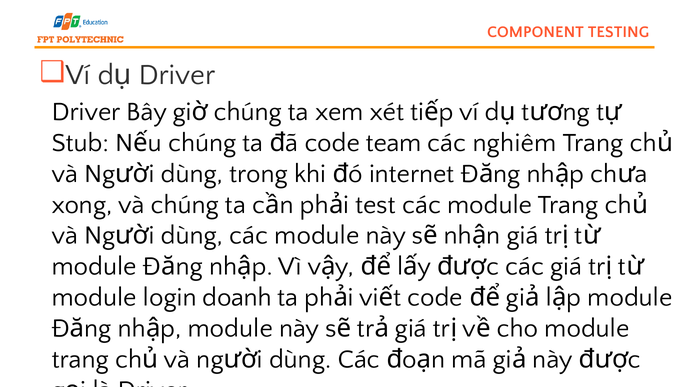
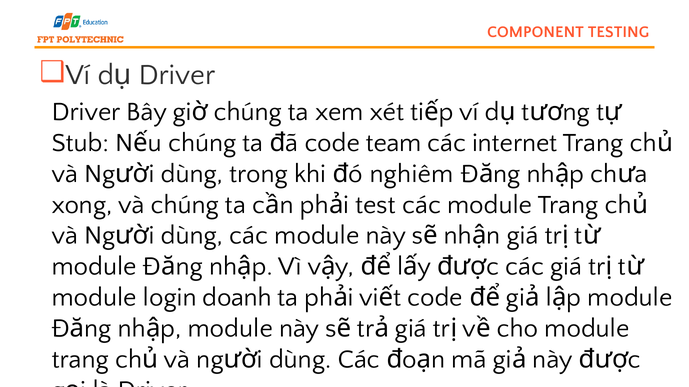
nghiêm: nghiêm -> internet
internet: internet -> nghiêm
